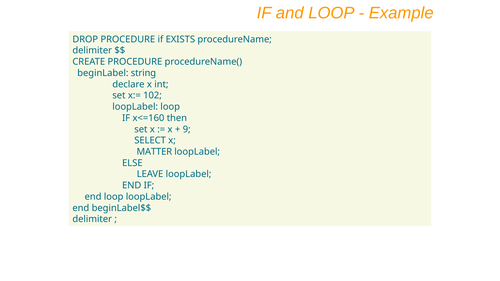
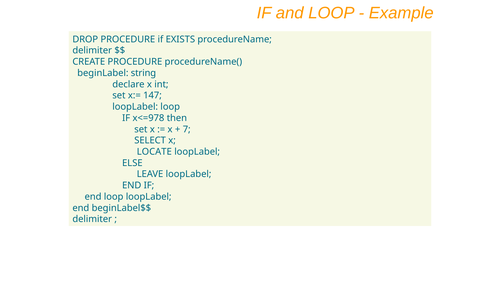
102: 102 -> 147
x<=160: x<=160 -> x<=978
9: 9 -> 7
MATTER: MATTER -> LOCATE
